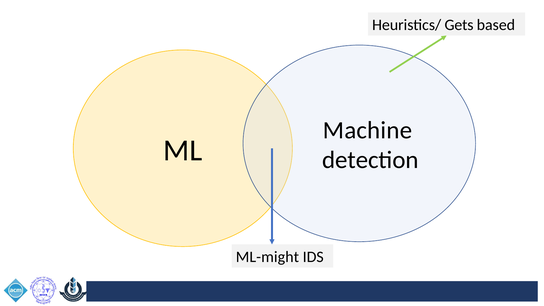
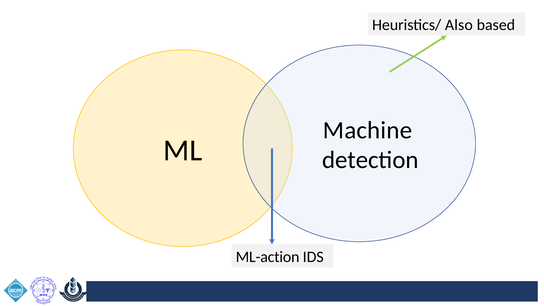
Gets: Gets -> Also
ML-might: ML-might -> ML-action
